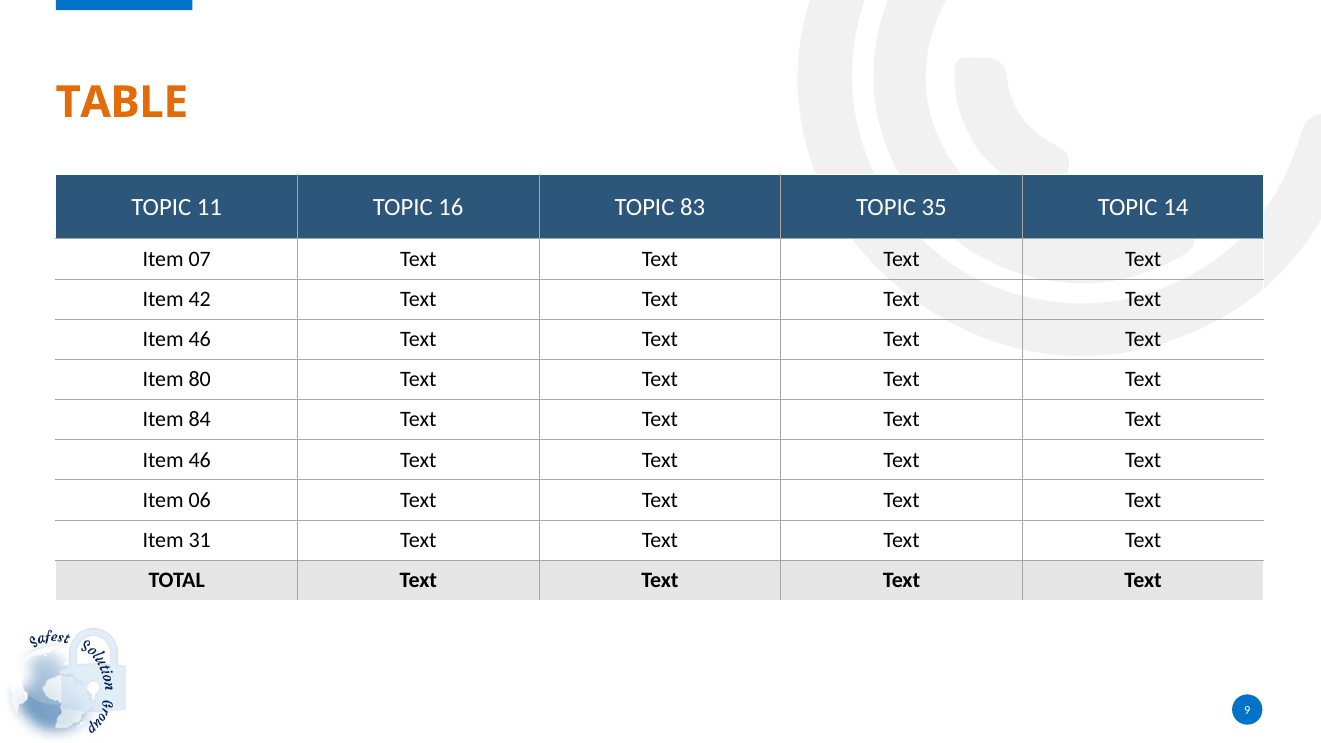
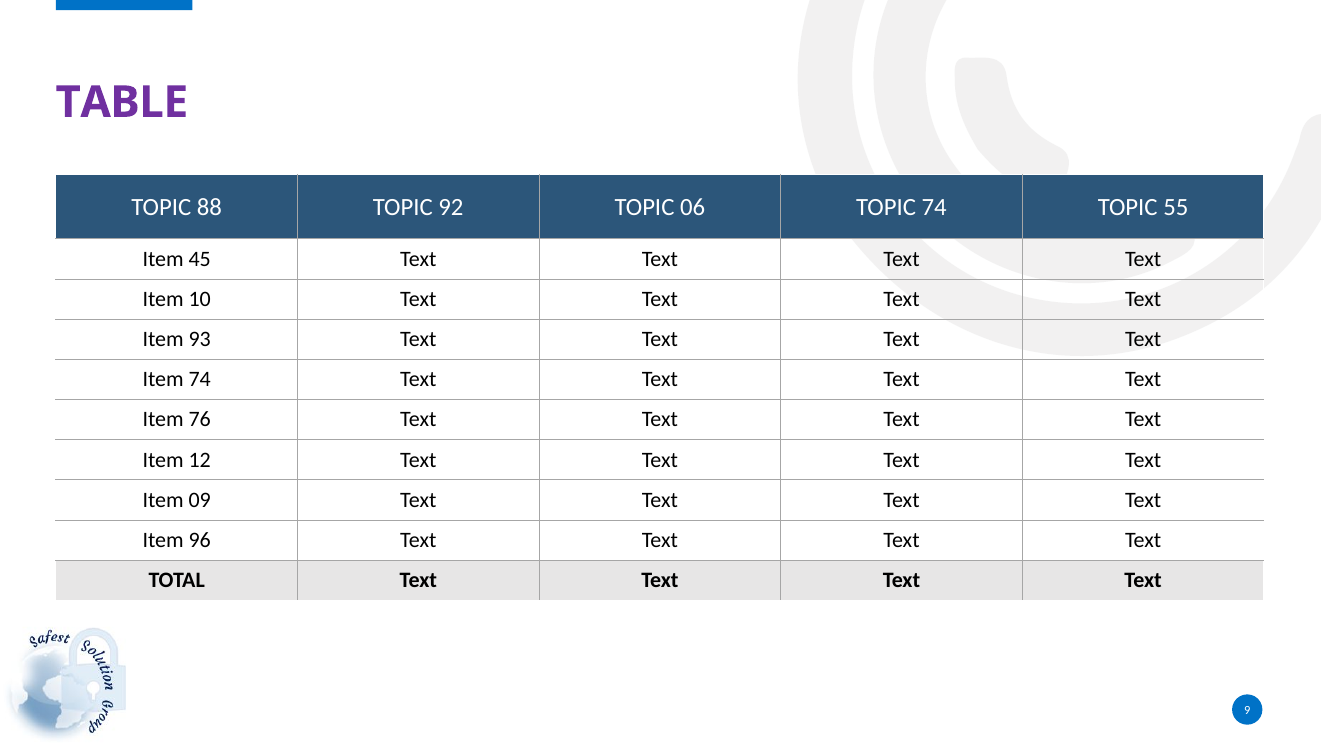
TABLE colour: orange -> purple
11: 11 -> 88
16: 16 -> 92
83: 83 -> 06
TOPIC 35: 35 -> 74
14: 14 -> 55
07: 07 -> 45
42: 42 -> 10
46 at (200, 339): 46 -> 93
Item 80: 80 -> 74
84: 84 -> 76
46 at (200, 460): 46 -> 12
06: 06 -> 09
31: 31 -> 96
